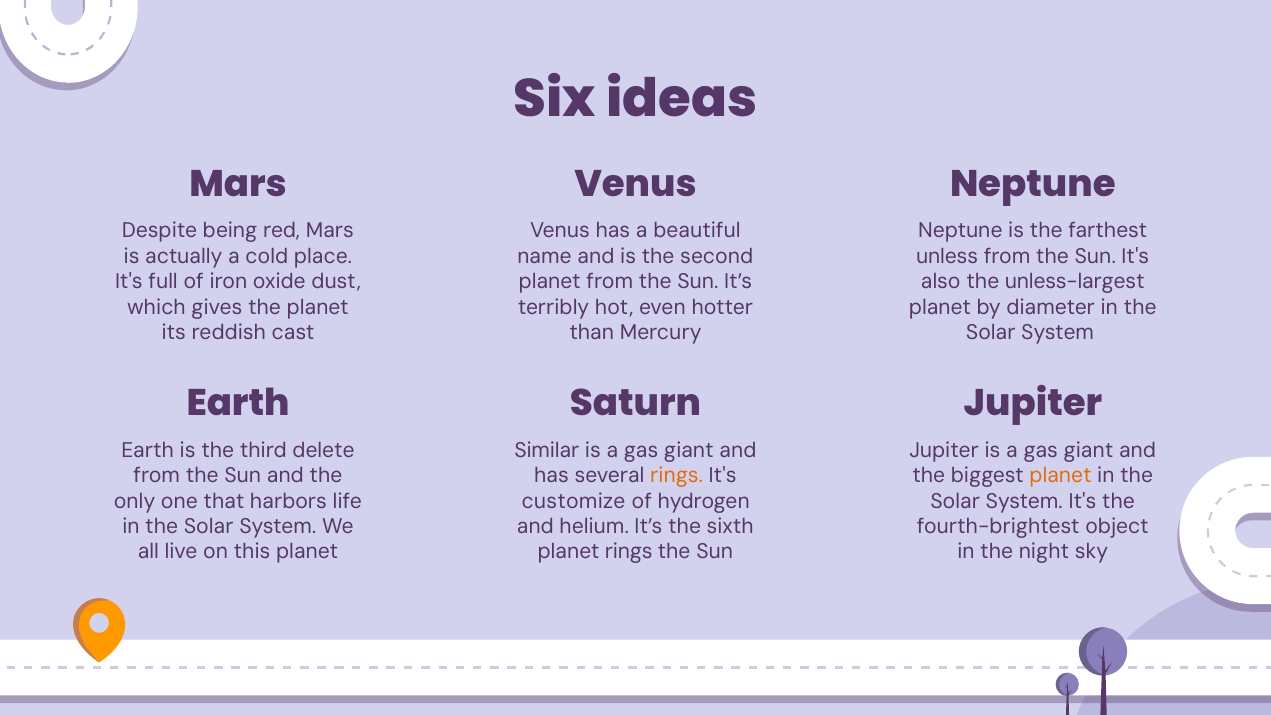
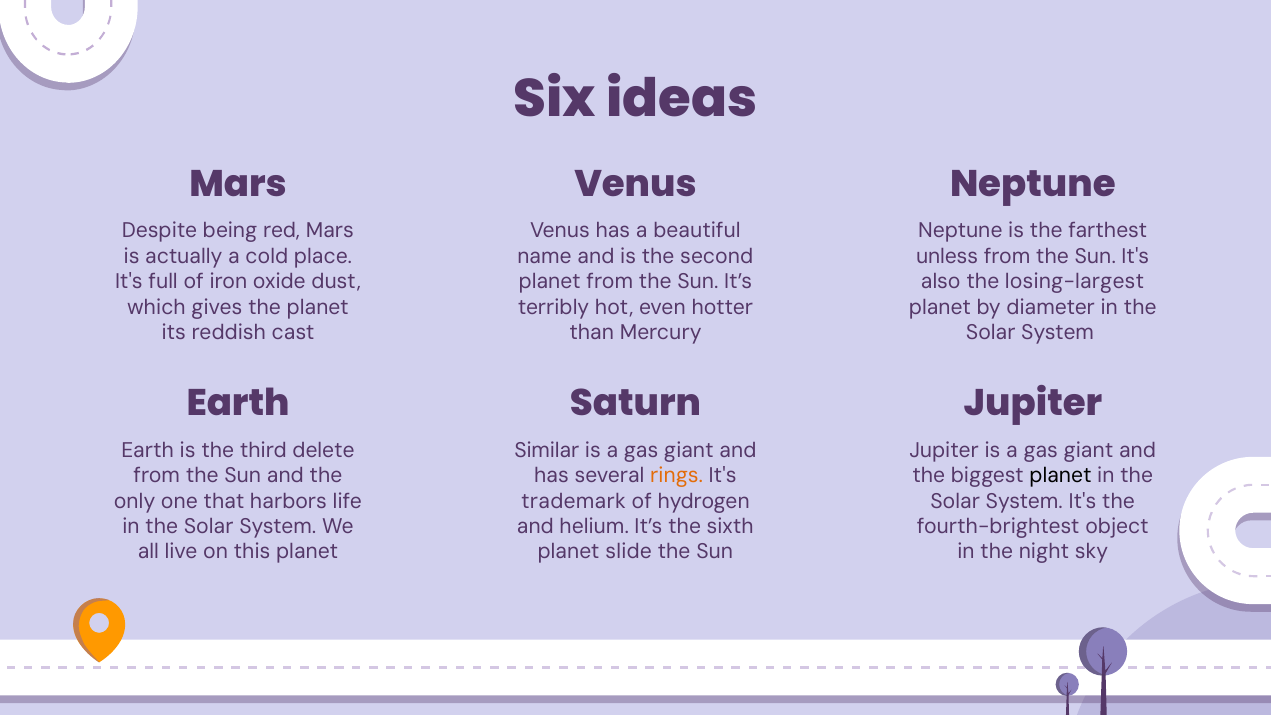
unless-largest: unless-largest -> losing-largest
planet at (1061, 476) colour: orange -> black
customize: customize -> trademark
planet rings: rings -> slide
